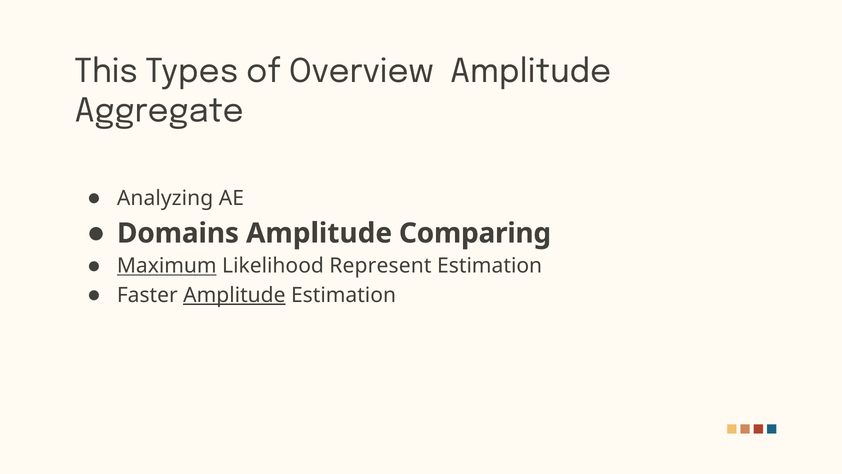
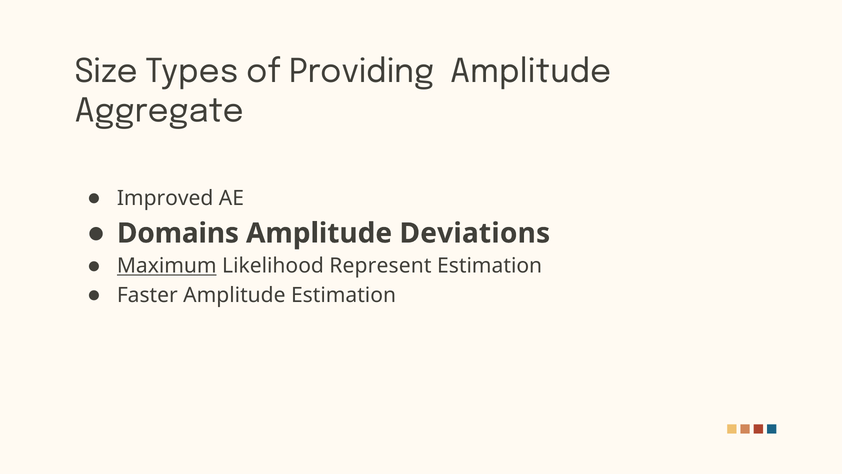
This: This -> Size
Overview: Overview -> Providing
Analyzing: Analyzing -> Improved
Comparing: Comparing -> Deviations
Amplitude at (234, 295) underline: present -> none
